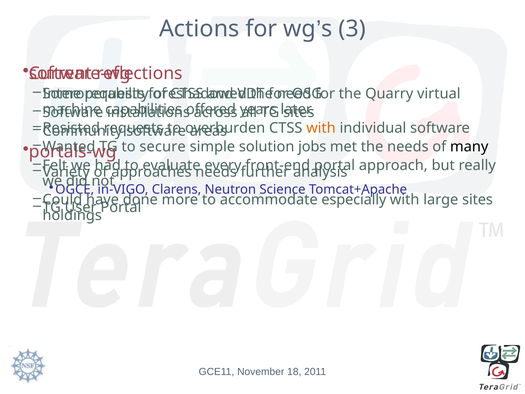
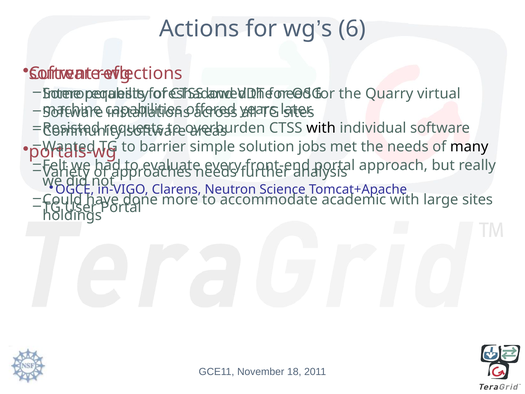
3: 3 -> 6
with at (321, 128) colour: orange -> black
secure: secure -> barrier
especially: especially -> academic
